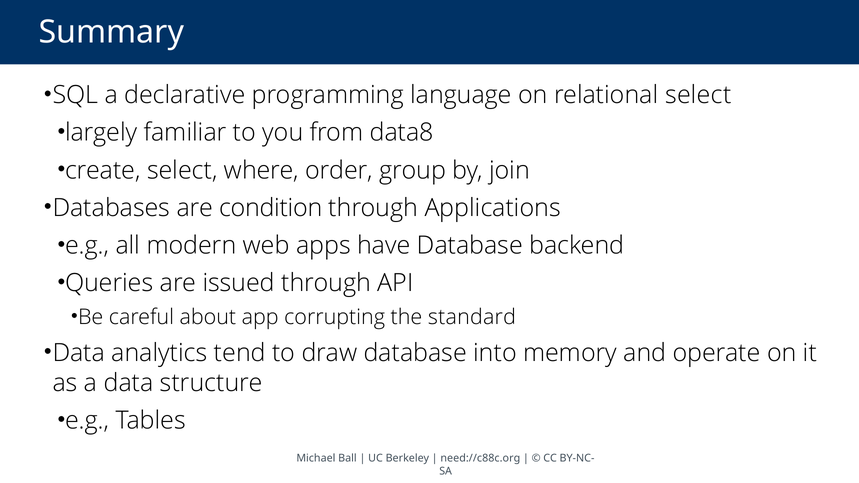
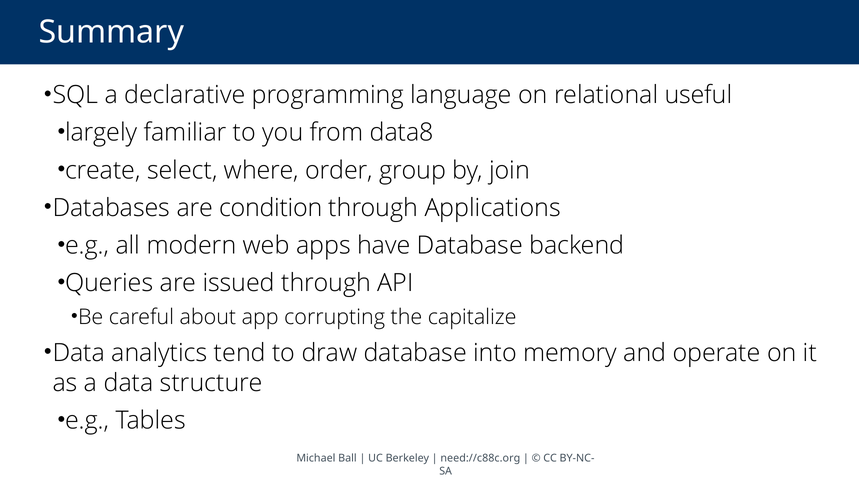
relational select: select -> useful
standard: standard -> capitalize
